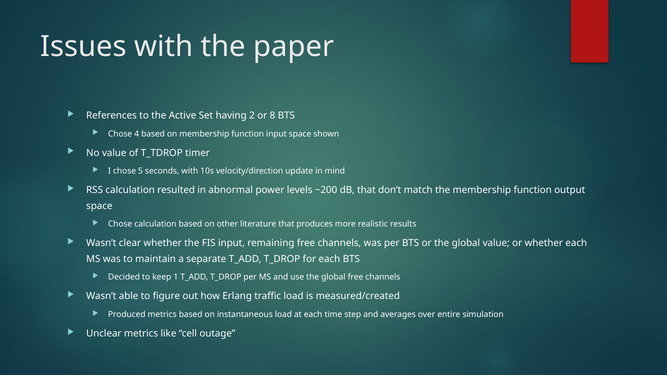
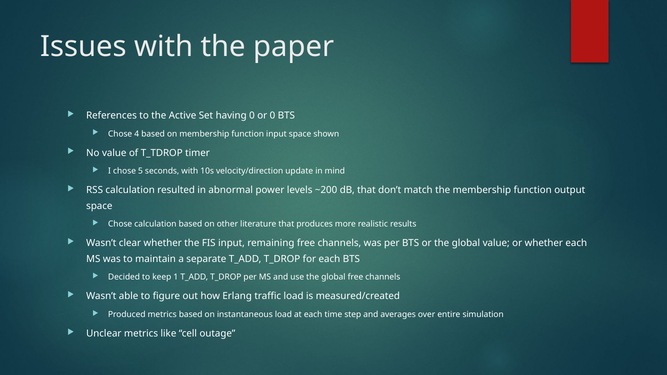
having 2: 2 -> 0
or 8: 8 -> 0
